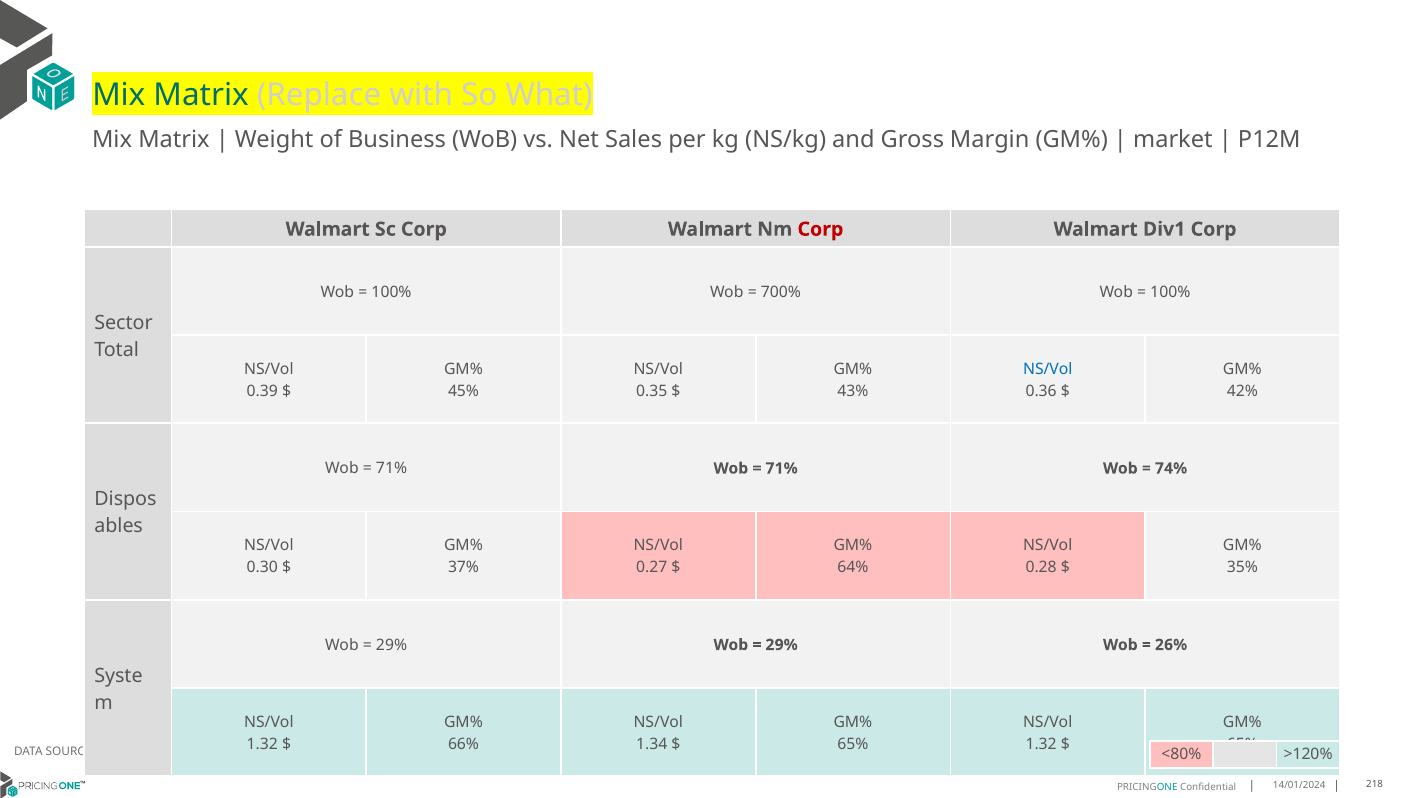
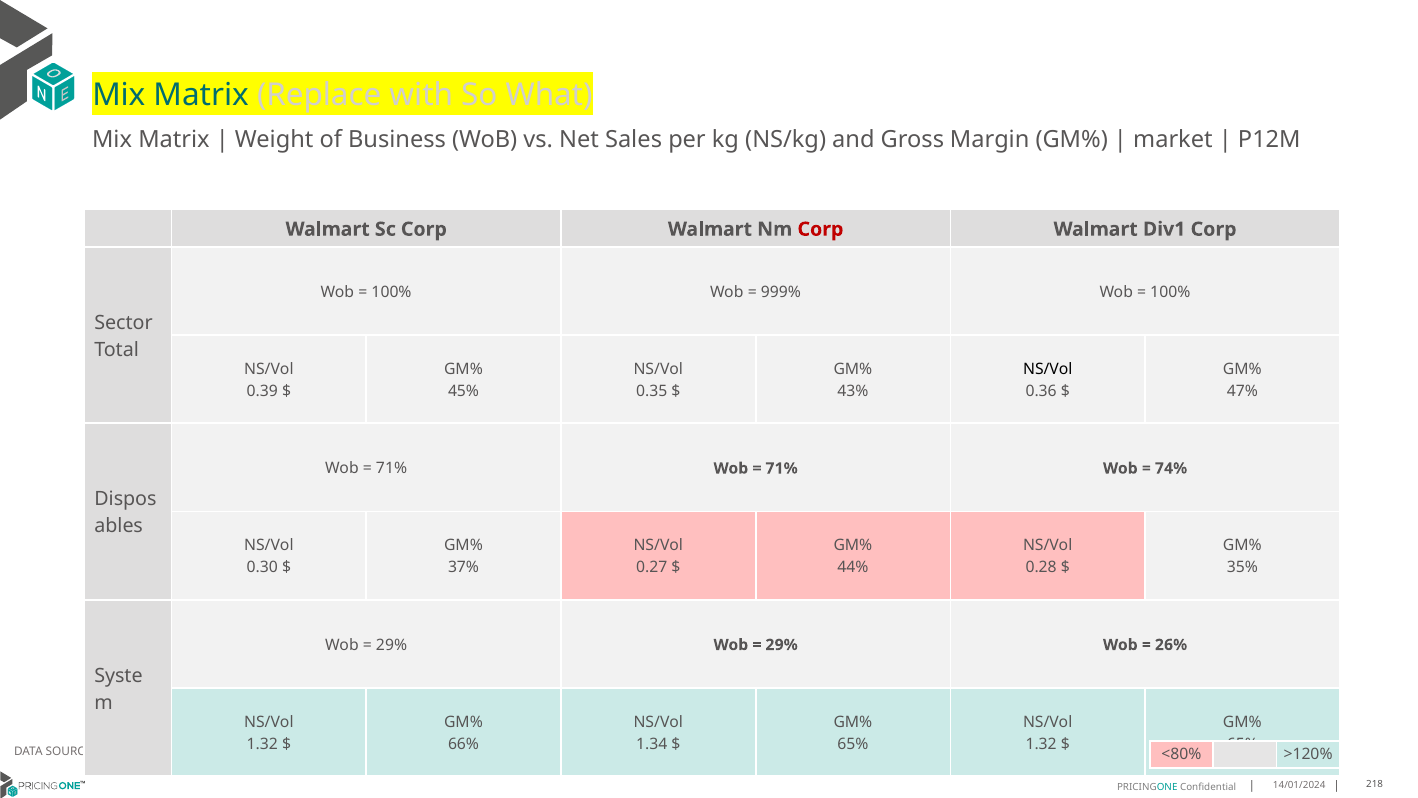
700%: 700% -> 999%
NS/Vol at (1048, 369) colour: blue -> black
42%: 42% -> 47%
64%: 64% -> 44%
